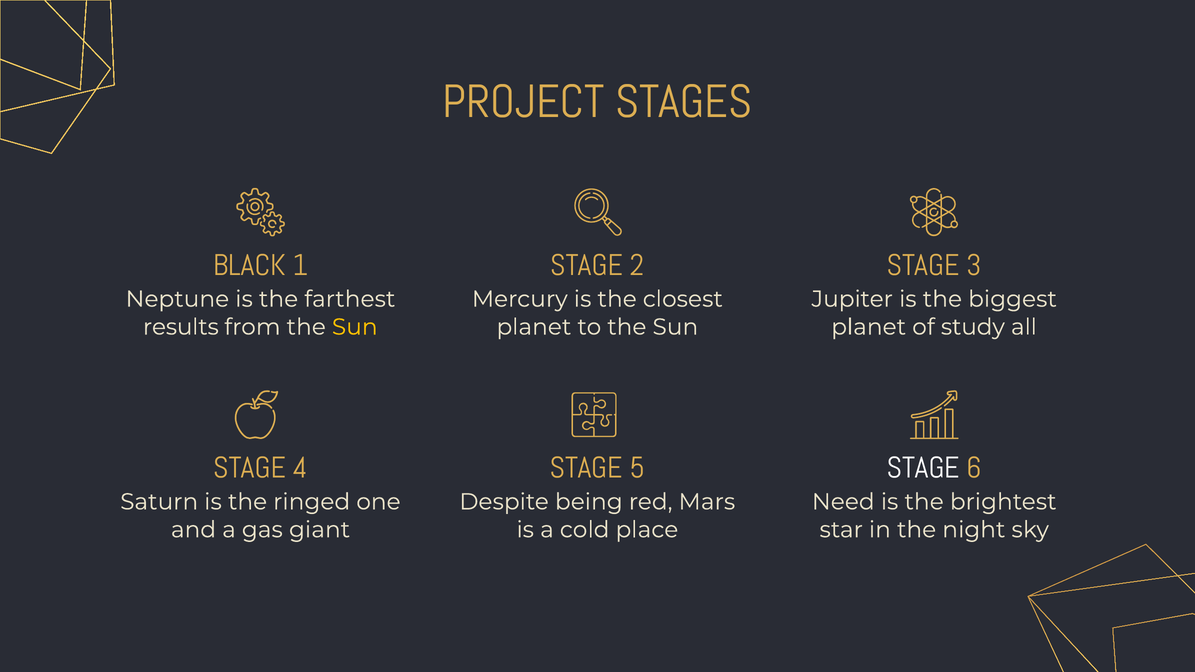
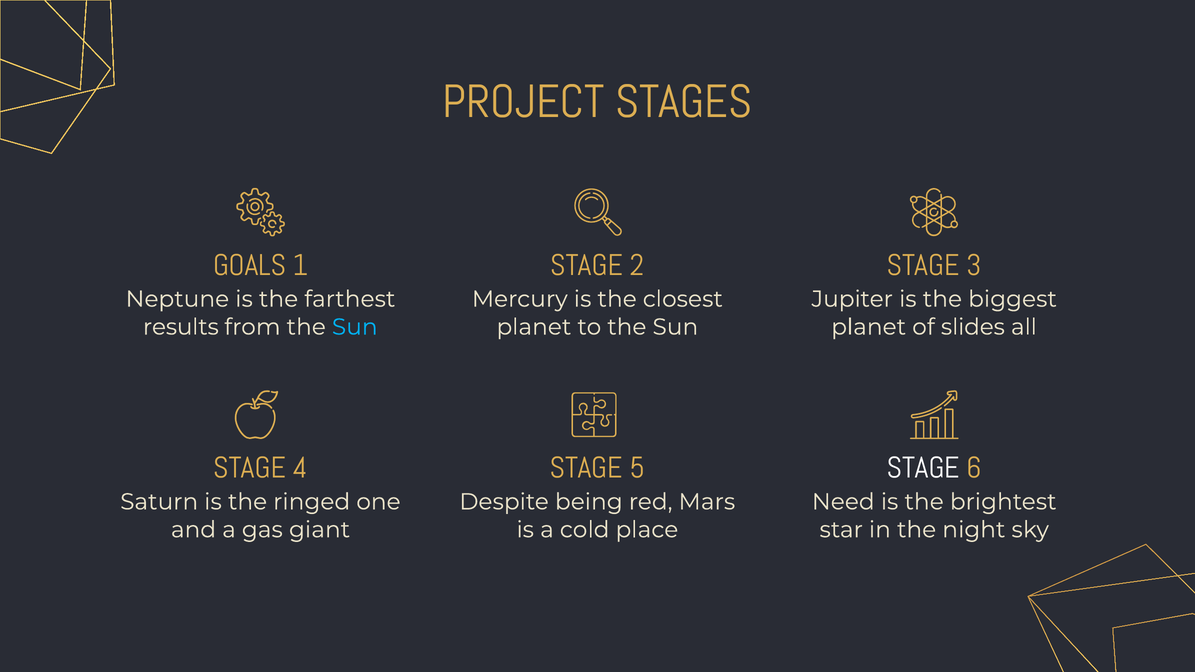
BLACK: BLACK -> GOALS
Sun at (355, 327) colour: yellow -> light blue
study: study -> slides
